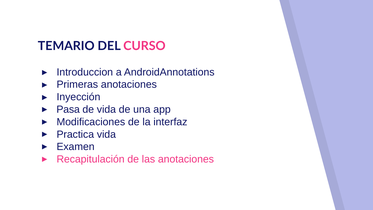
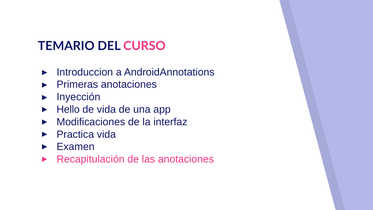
Pasa: Pasa -> Hello
